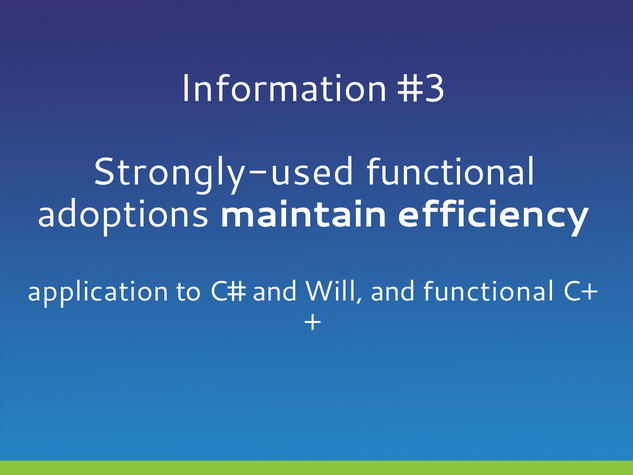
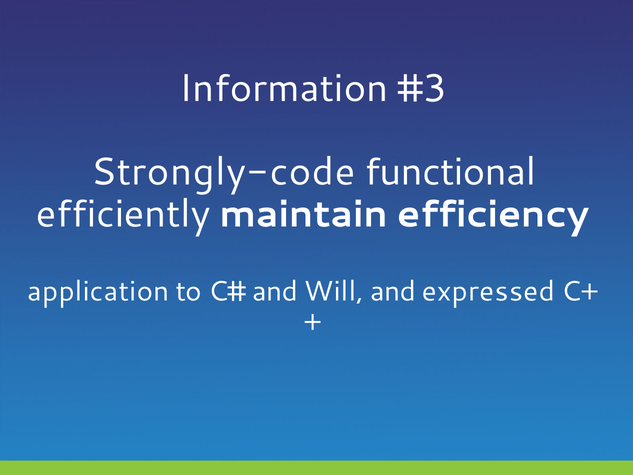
Strongly-used: Strongly-used -> Strongly-code
adoptions: adoptions -> efficiently
and functional: functional -> expressed
